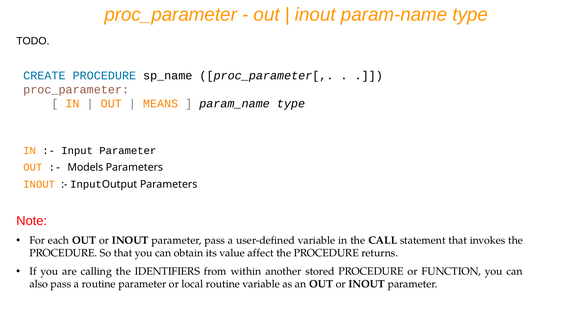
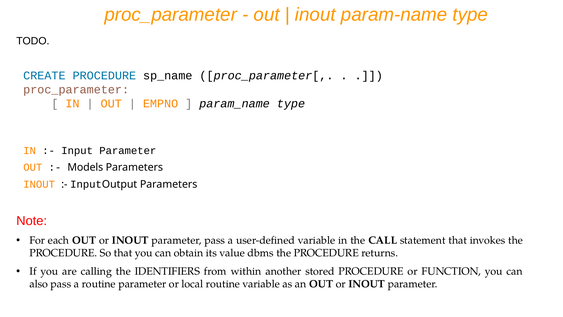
MEANS: MEANS -> EMPNO
affect: affect -> dbms
